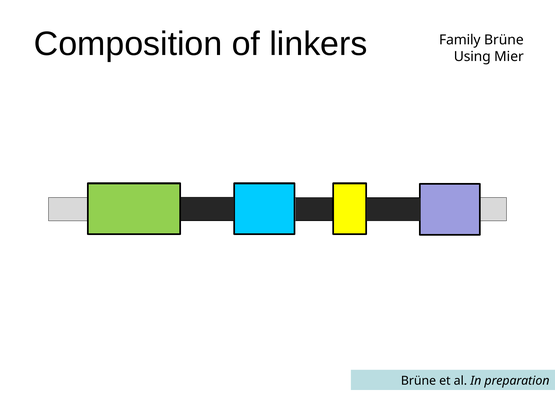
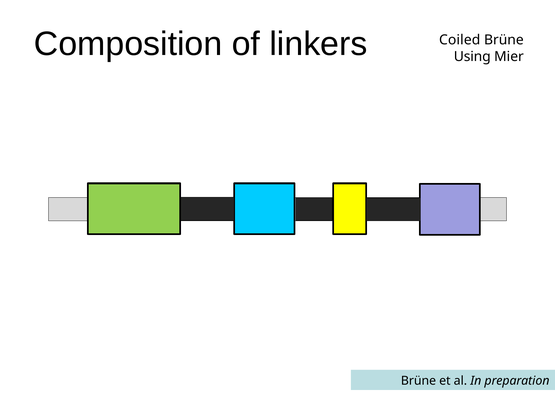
Family: Family -> Coiled
